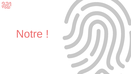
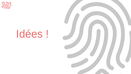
Notre: Notre -> Idées
